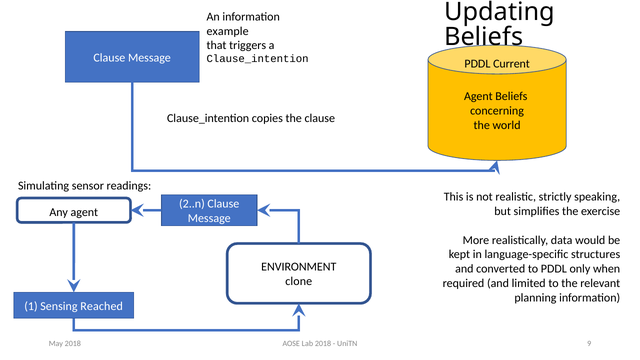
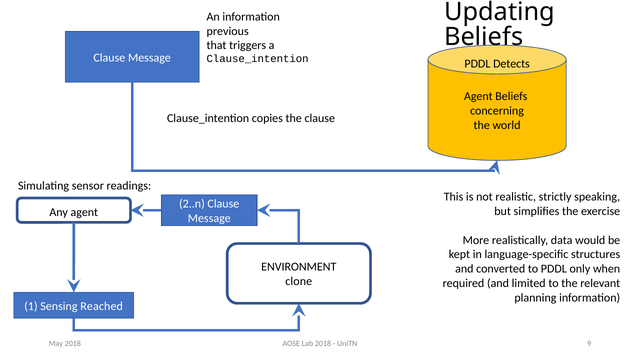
example: example -> previous
Current: Current -> Detects
